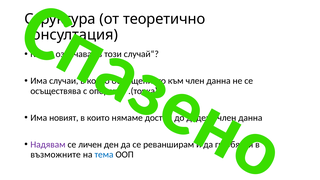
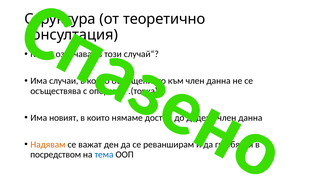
Надявам colour: purple -> orange
личен: личен -> важат
възможните: възможните -> посредством
